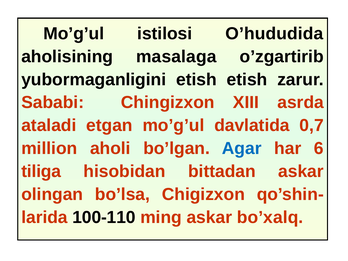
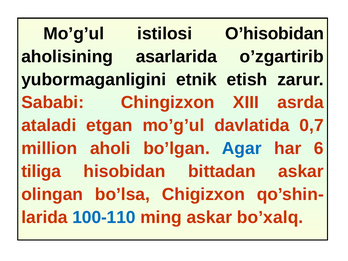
O’hududida: O’hududida -> O’hisobidan
masalaga: masalaga -> asarlarida
yubormaganligini etish: etish -> etnik
100-110 colour: black -> blue
